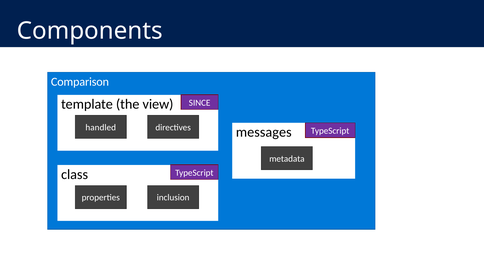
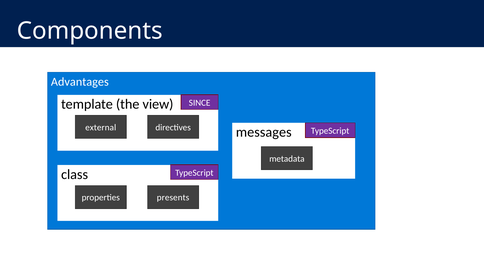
Comparison: Comparison -> Advantages
handled: handled -> external
inclusion: inclusion -> presents
